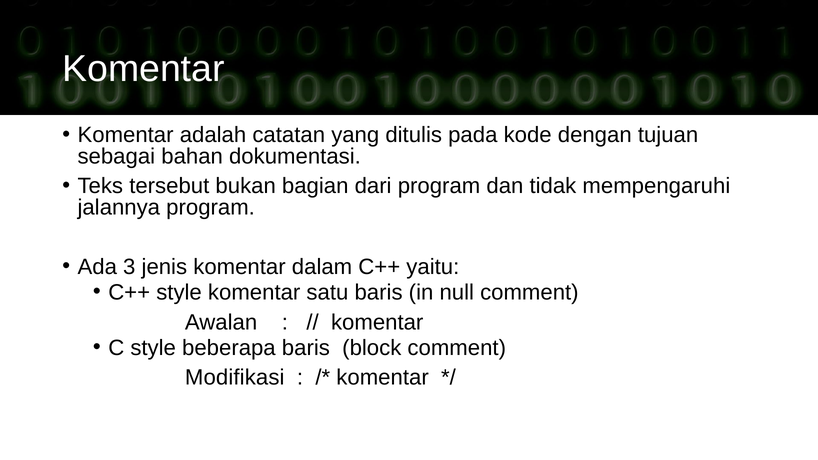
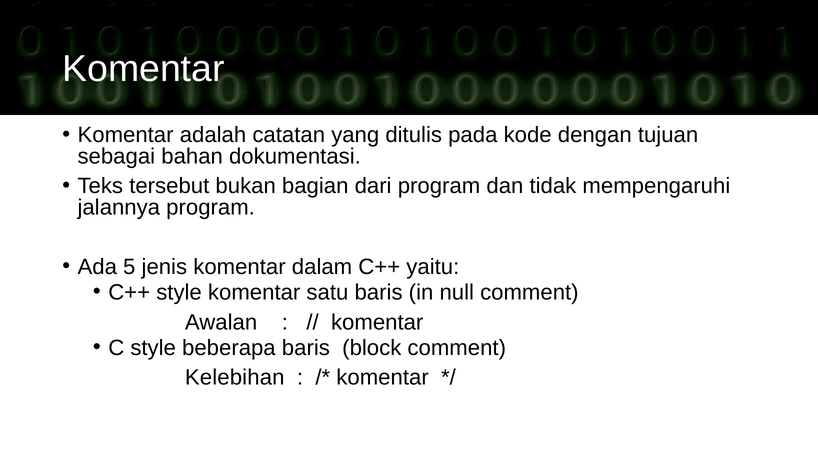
3: 3 -> 5
Modifikasi: Modifikasi -> Kelebihan
